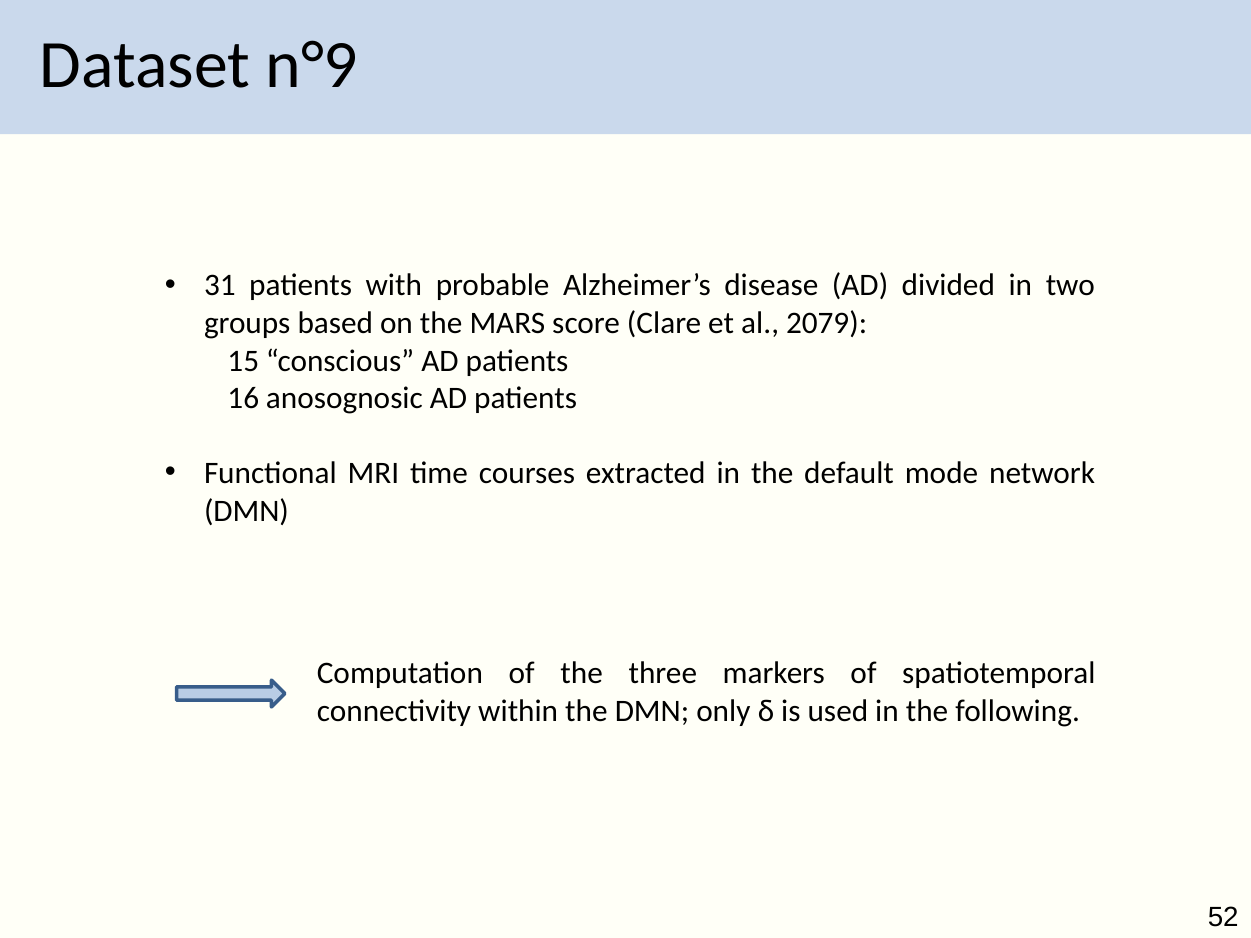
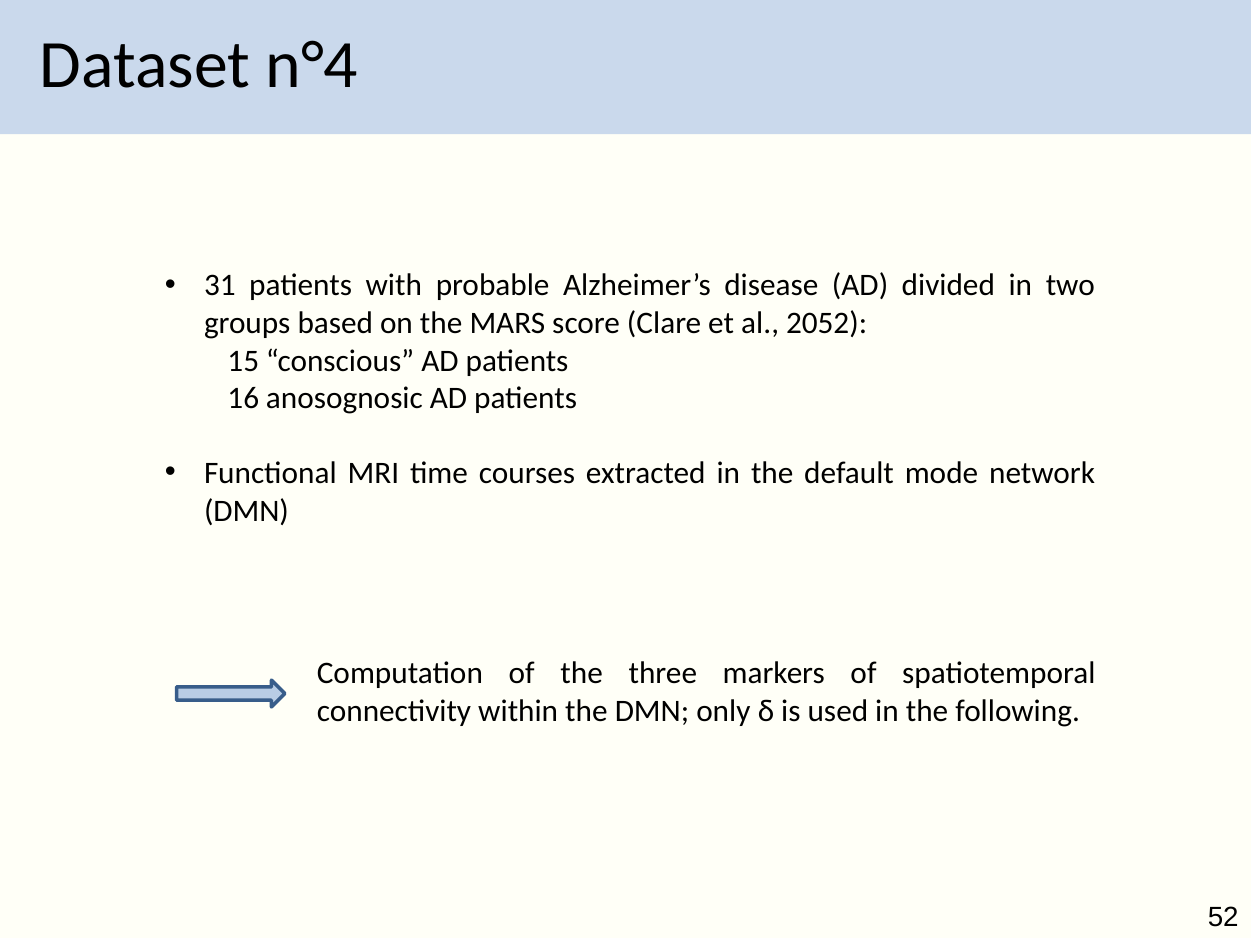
n°9: n°9 -> n°4
2079: 2079 -> 2052
